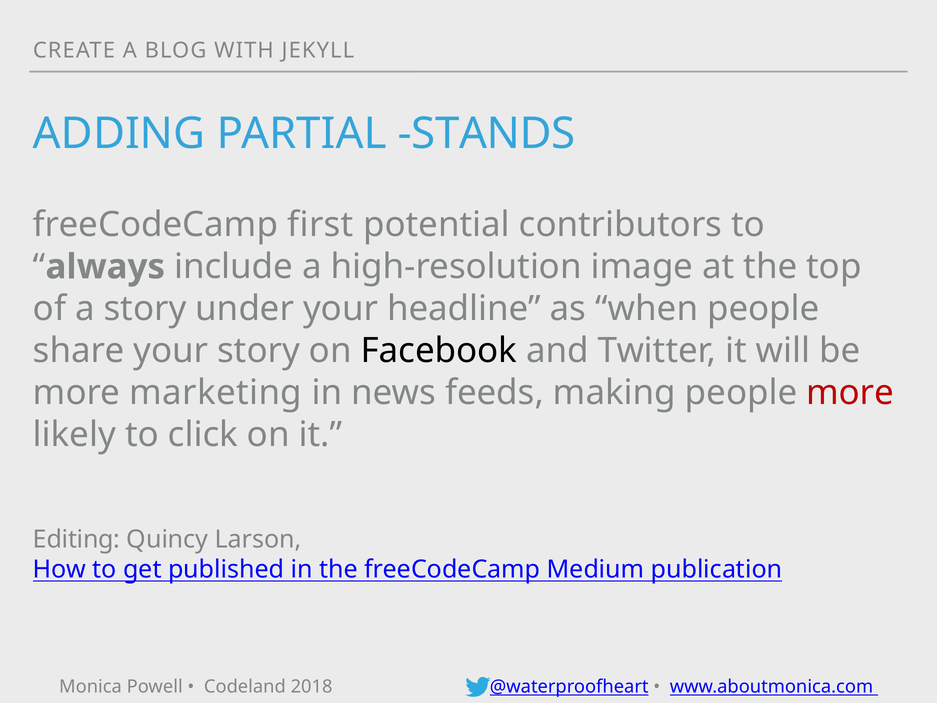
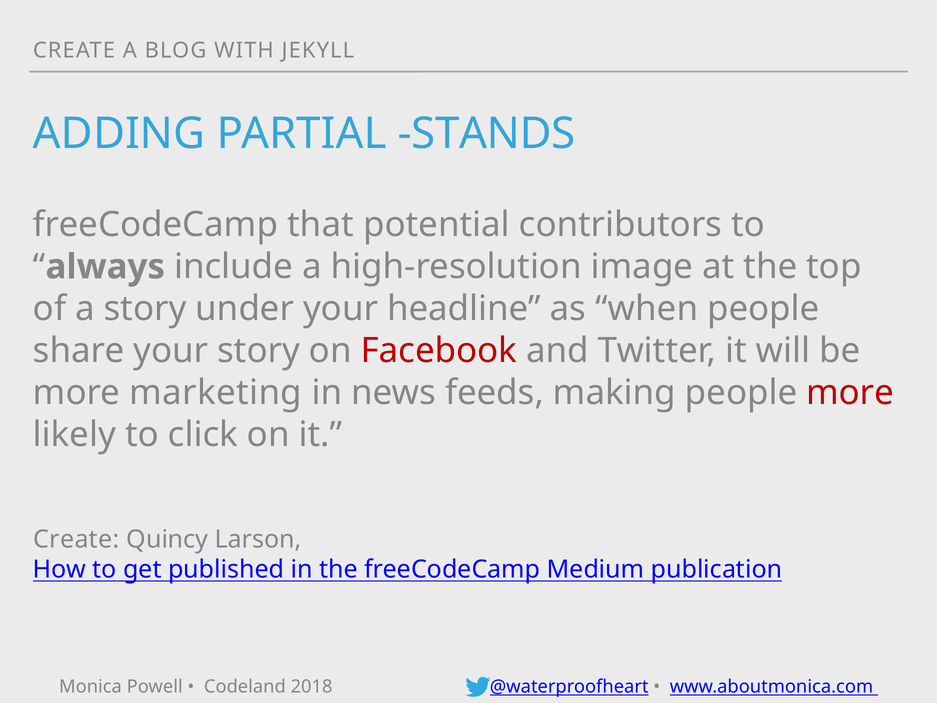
first: first -> that
Facebook colour: black -> red
Editing at (77, 539): Editing -> Create
